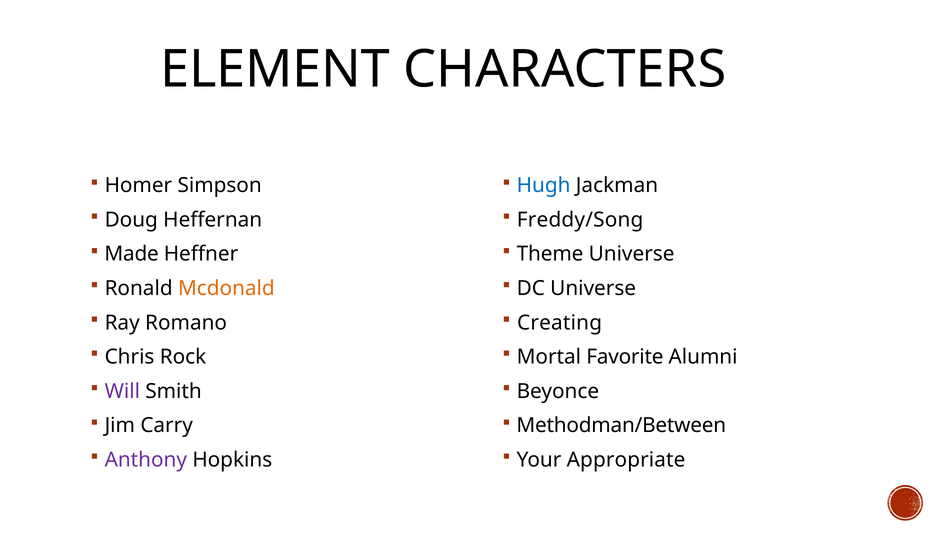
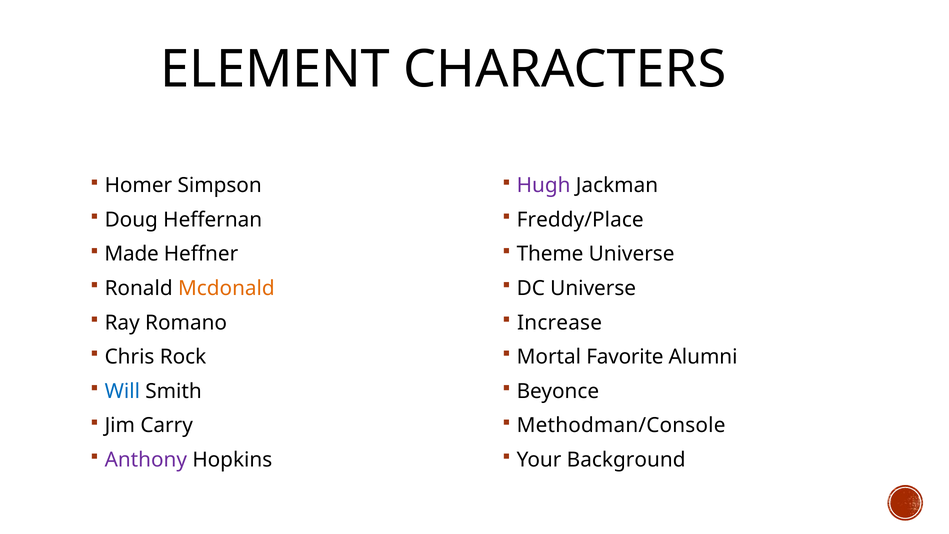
Hugh colour: blue -> purple
Freddy/Song: Freddy/Song -> Freddy/Place
Creating: Creating -> Increase
Will colour: purple -> blue
Methodman/Between: Methodman/Between -> Methodman/Console
Appropriate: Appropriate -> Background
